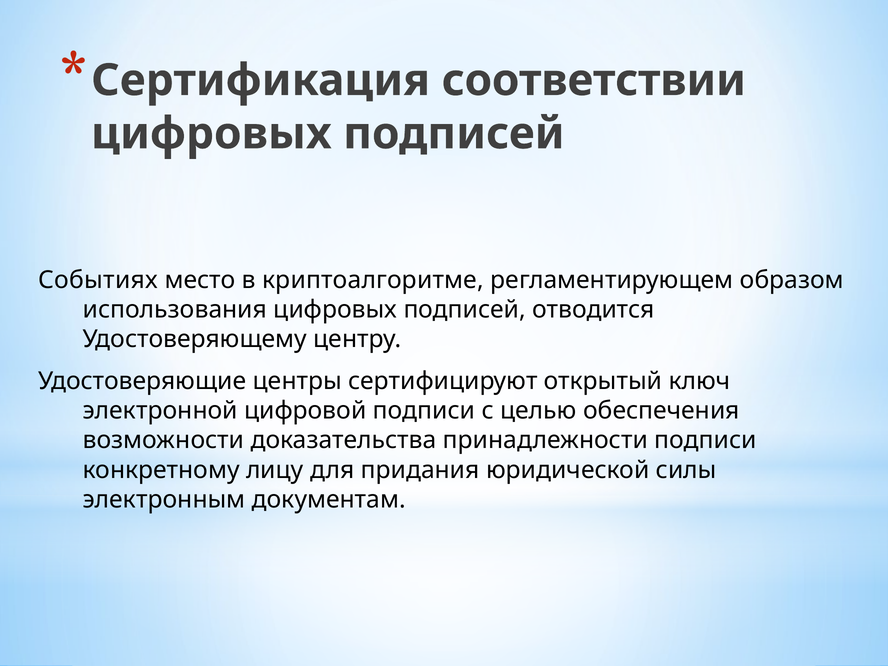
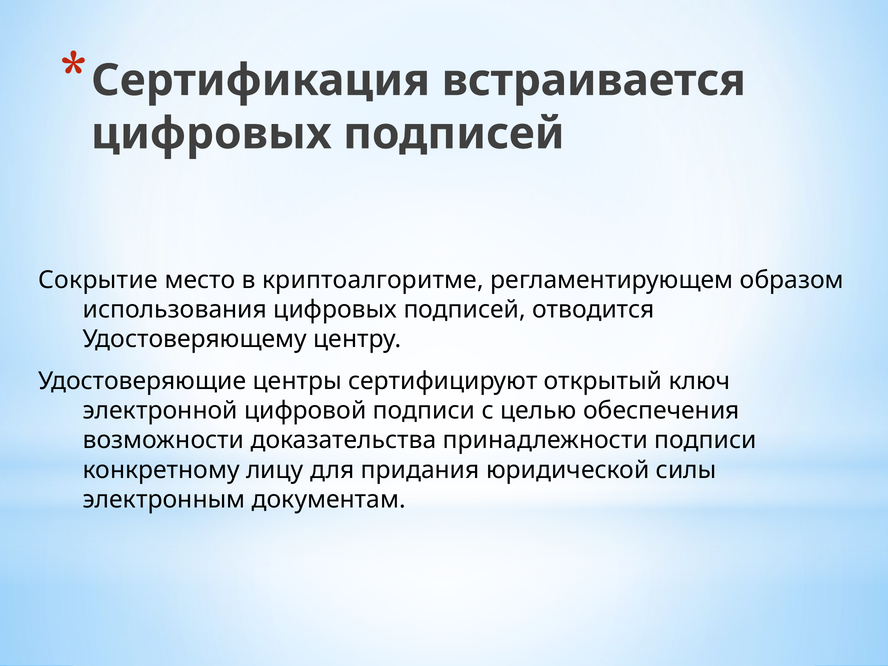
соответствии: соответствии -> встраивается
Событиях: Событиях -> Сокрытие
